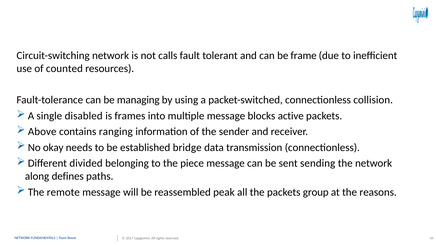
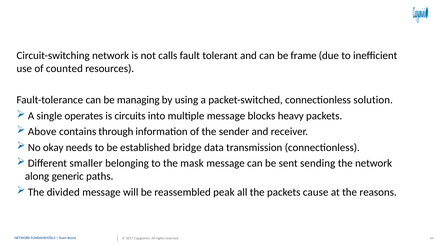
collision: collision -> solution
disabled: disabled -> operates
frames: frames -> circuits
active: active -> heavy
ranging: ranging -> through
divided: divided -> smaller
piece: piece -> mask
defines: defines -> generic
remote: remote -> divided
group: group -> cause
